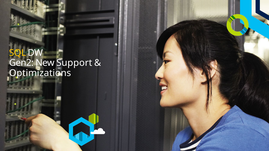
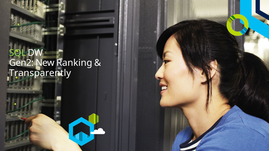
SQL colour: yellow -> light green
Support: Support -> Ranking
Optimizations: Optimizations -> Transparently
